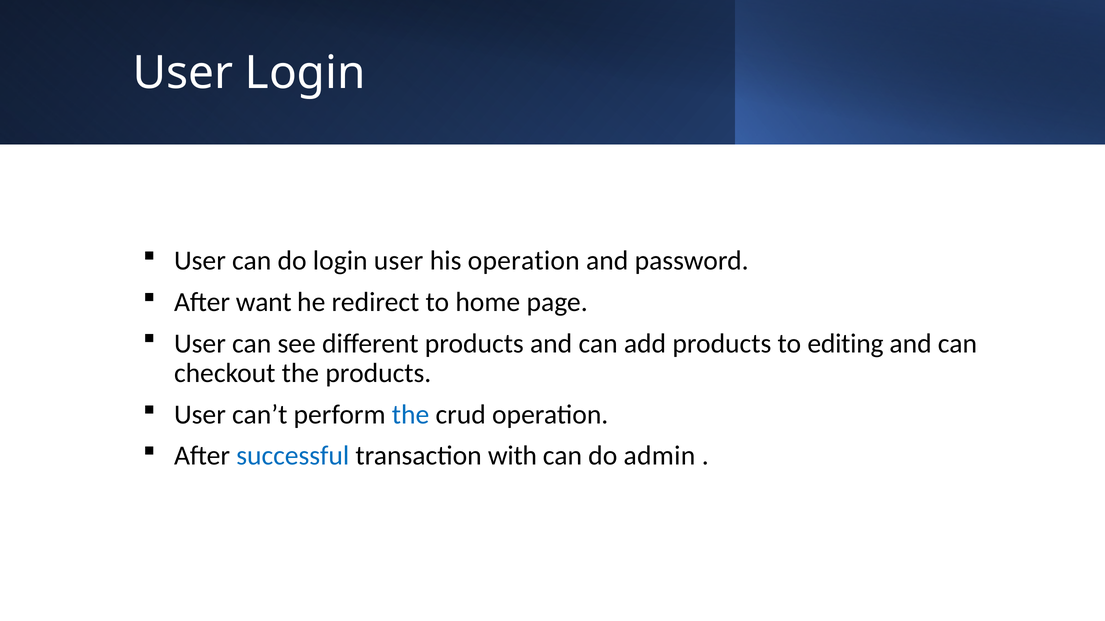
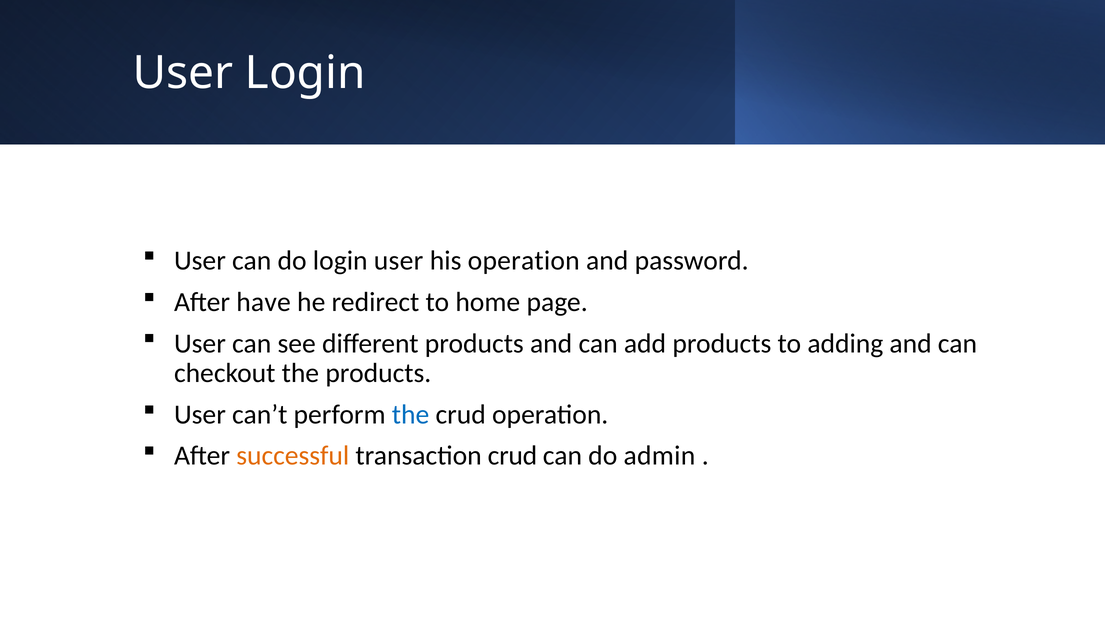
want: want -> have
editing: editing -> adding
successful colour: blue -> orange
transaction with: with -> crud
